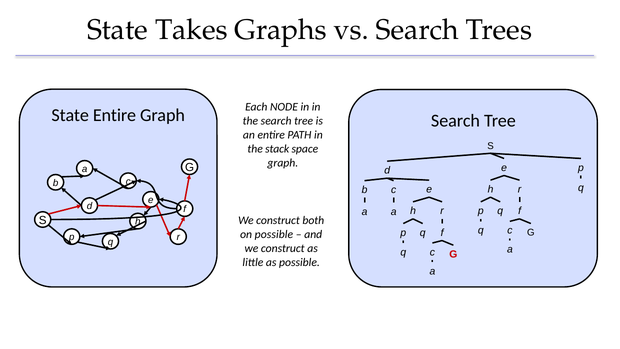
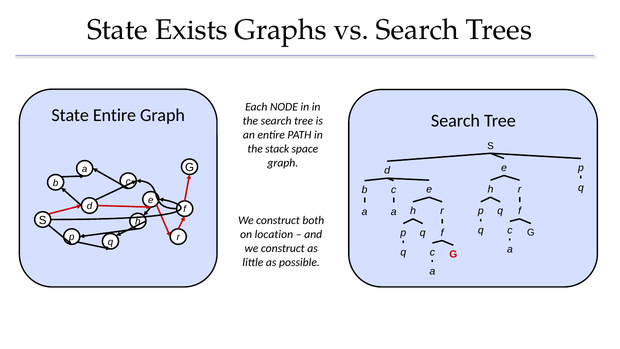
Takes: Takes -> Exists
on possible: possible -> location
